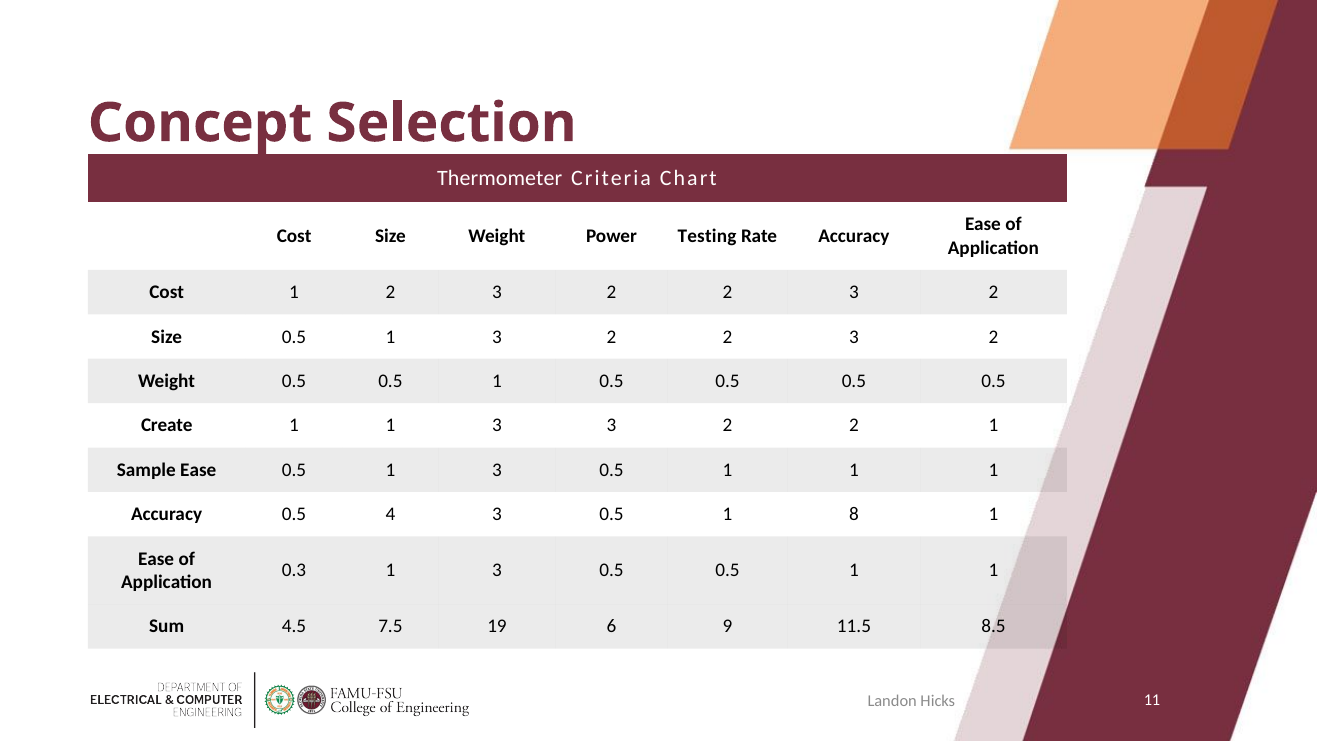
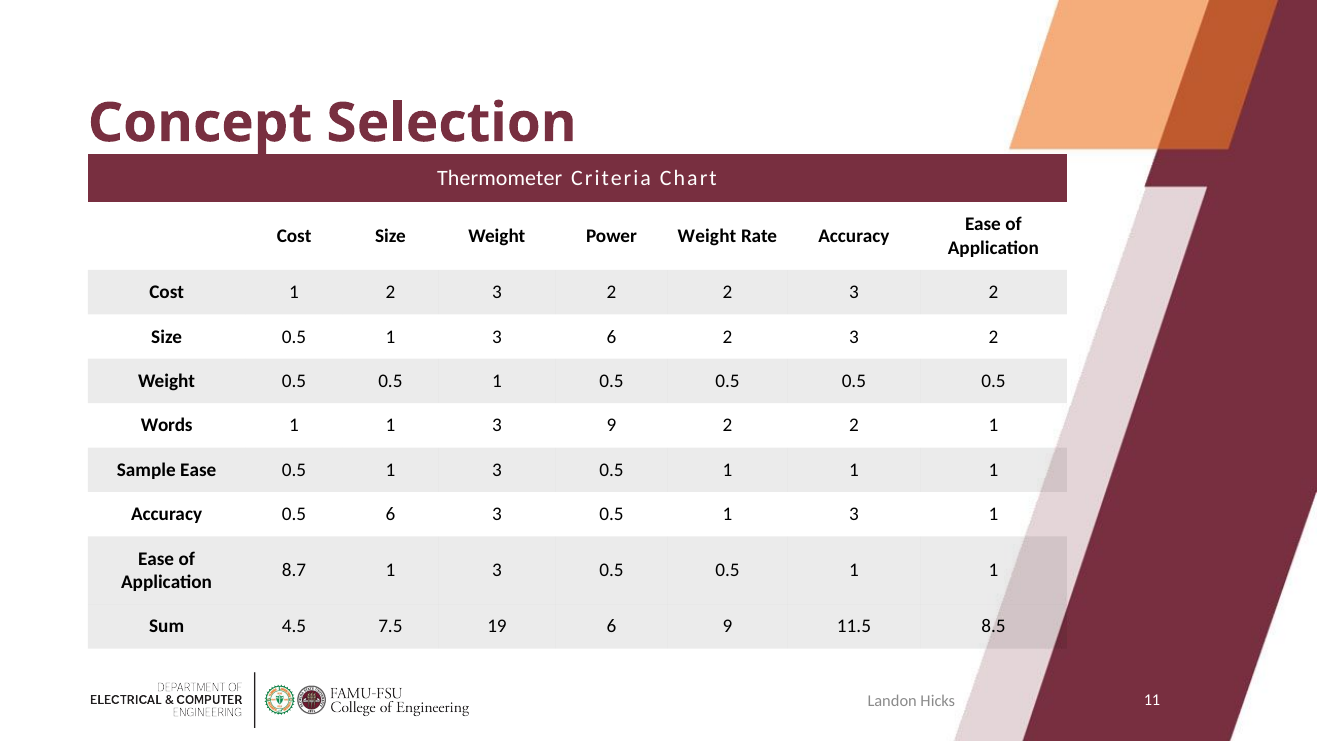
Power Testing: Testing -> Weight
1 3 2: 2 -> 6
Create: Create -> Words
3 3: 3 -> 9
0.5 4: 4 -> 6
3 0.5 1 8: 8 -> 3
0.3: 0.3 -> 8.7
